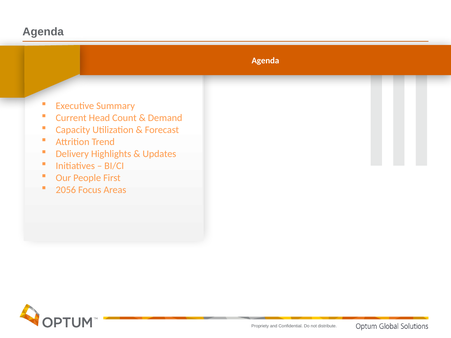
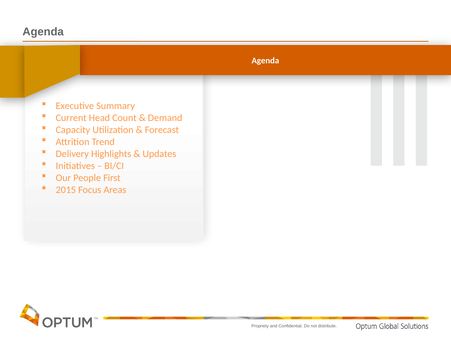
2056: 2056 -> 2015
